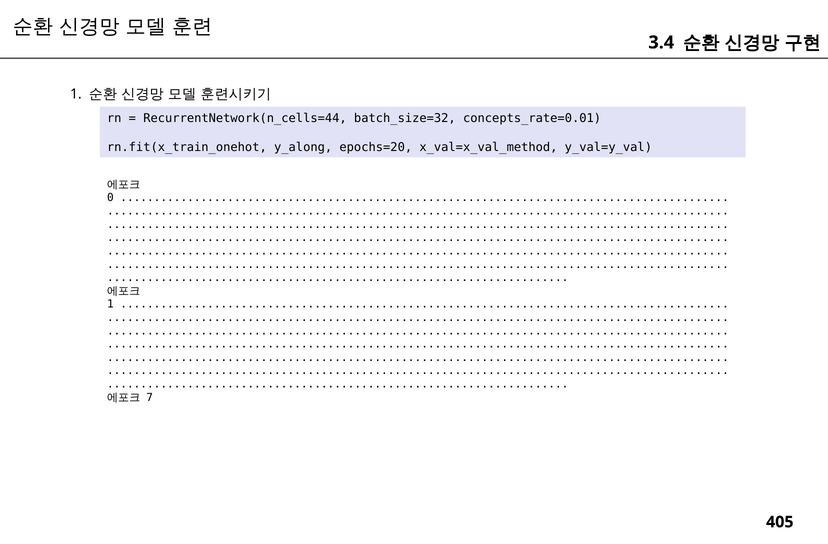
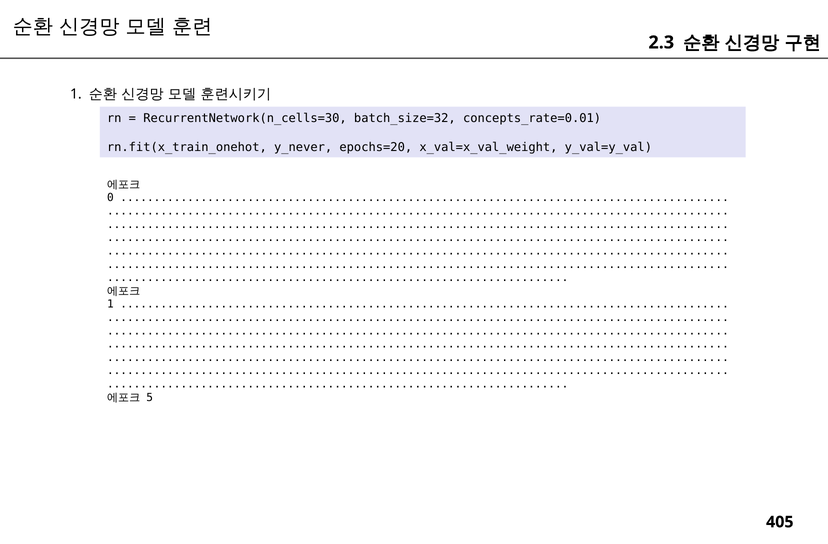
3.4: 3.4 -> 2.3
RecurrentNetwork(n_cells=44: RecurrentNetwork(n_cells=44 -> RecurrentNetwork(n_cells=30
y_along: y_along -> y_never
x_val=x_val_method: x_val=x_val_method -> x_val=x_val_weight
7: 7 -> 5
